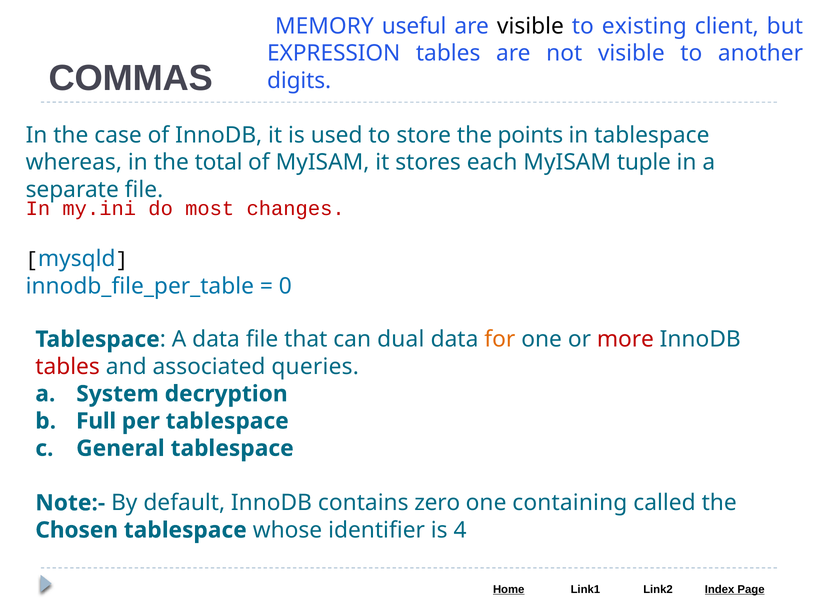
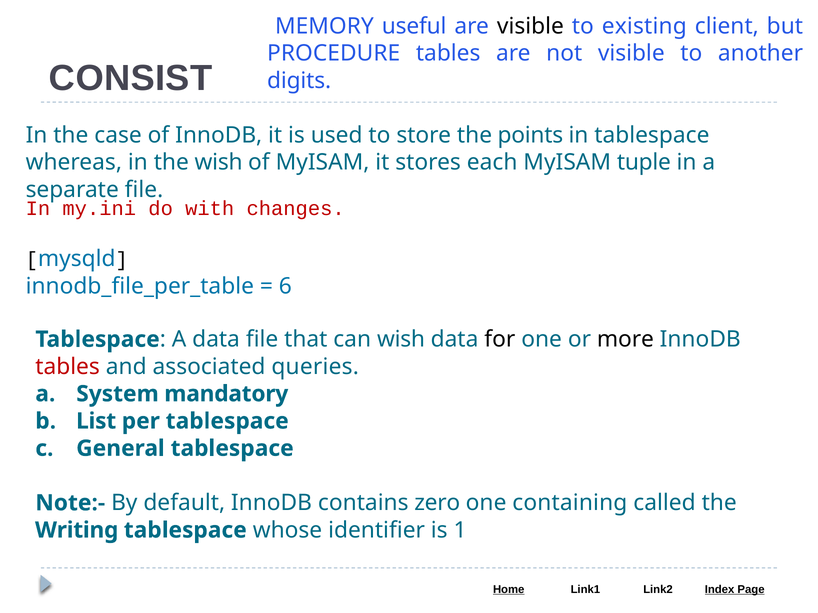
EXPRESSION: EXPRESSION -> PROCEDURE
COMMAS: COMMAS -> CONSIST
the total: total -> wish
most: most -> with
0: 0 -> 6
can dual: dual -> wish
for colour: orange -> black
more colour: red -> black
decryption: decryption -> mandatory
Full: Full -> List
Chosen: Chosen -> Writing
4: 4 -> 1
